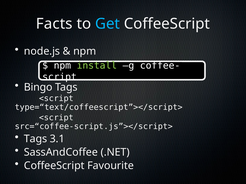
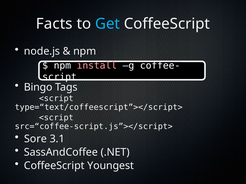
install colour: light green -> pink
Tags at (36, 139): Tags -> Sore
Favourite: Favourite -> Youngest
